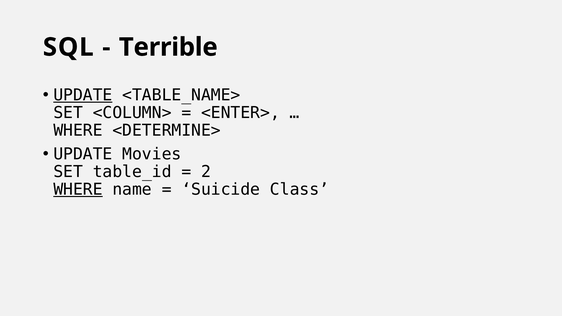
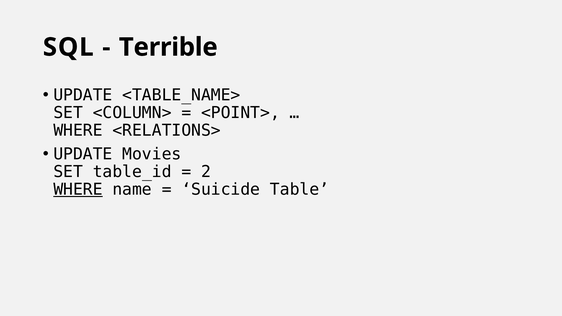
UPDATE at (83, 95) underline: present -> none
<ENTER>: <ENTER> -> <POINT>
<DETERMINE>: <DETERMINE> -> <RELATIONS>
Class: Class -> Table
